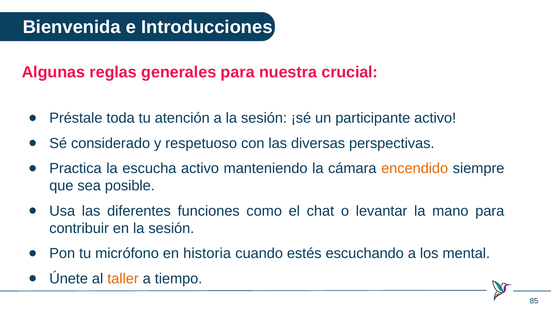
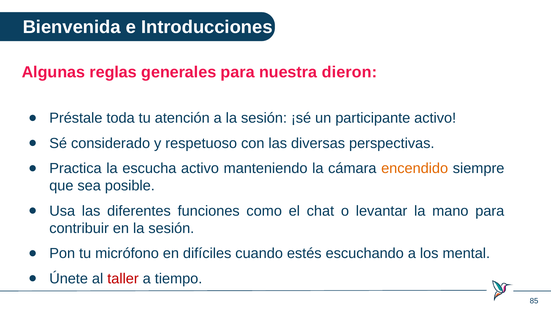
crucial: crucial -> dieron
historia: historia -> difíciles
taller colour: orange -> red
